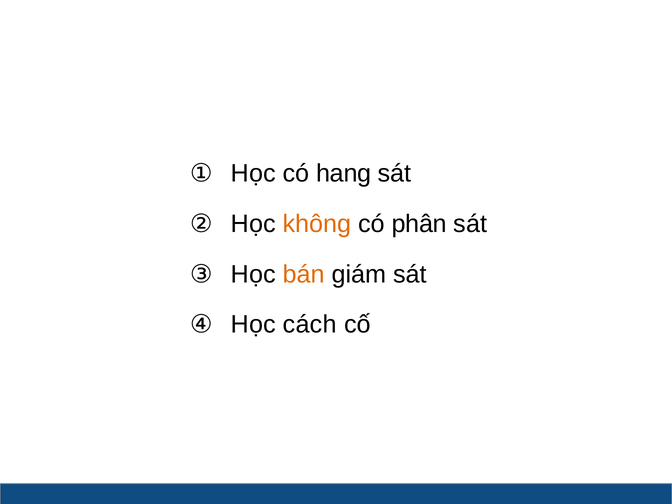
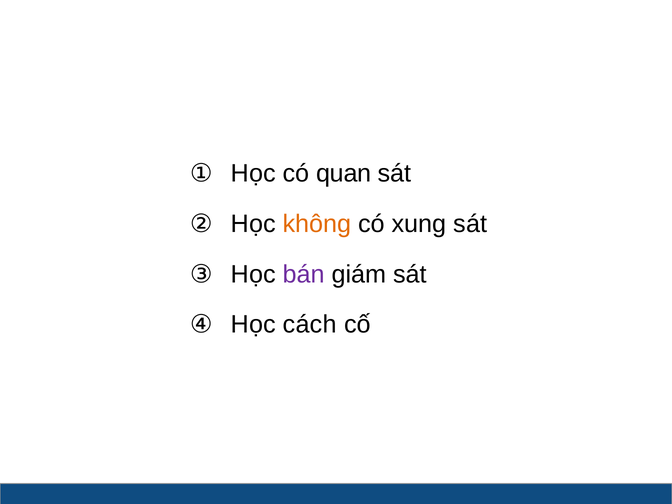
hang: hang -> quan
phân: phân -> xung
bán colour: orange -> purple
